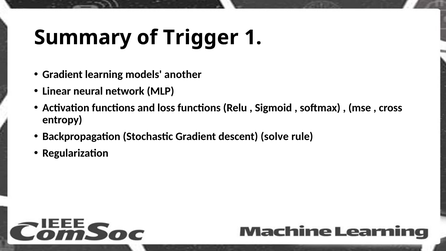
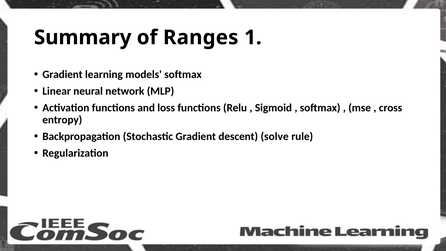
Trigger: Trigger -> Ranges
models another: another -> softmax
